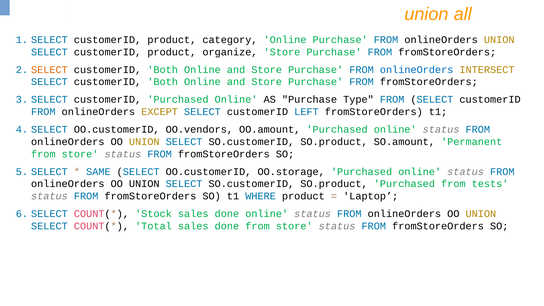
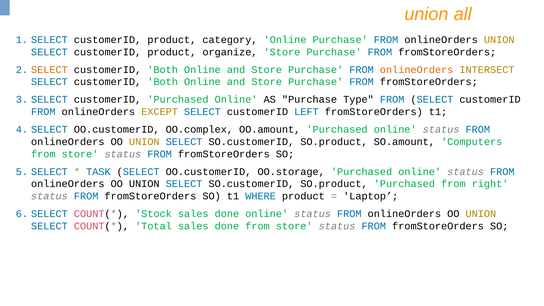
onlineOrders at (417, 70) colour: blue -> orange
OO.vendors: OO.vendors -> OO.complex
Permanent: Permanent -> Computers
SAME: SAME -> TASK
tests: tests -> right
